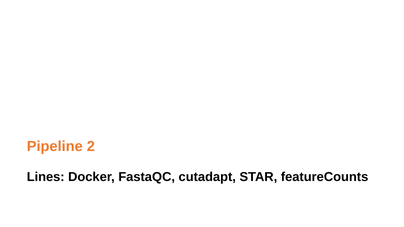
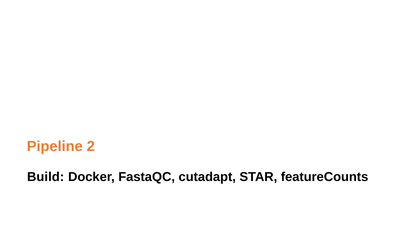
Lines: Lines -> Build
